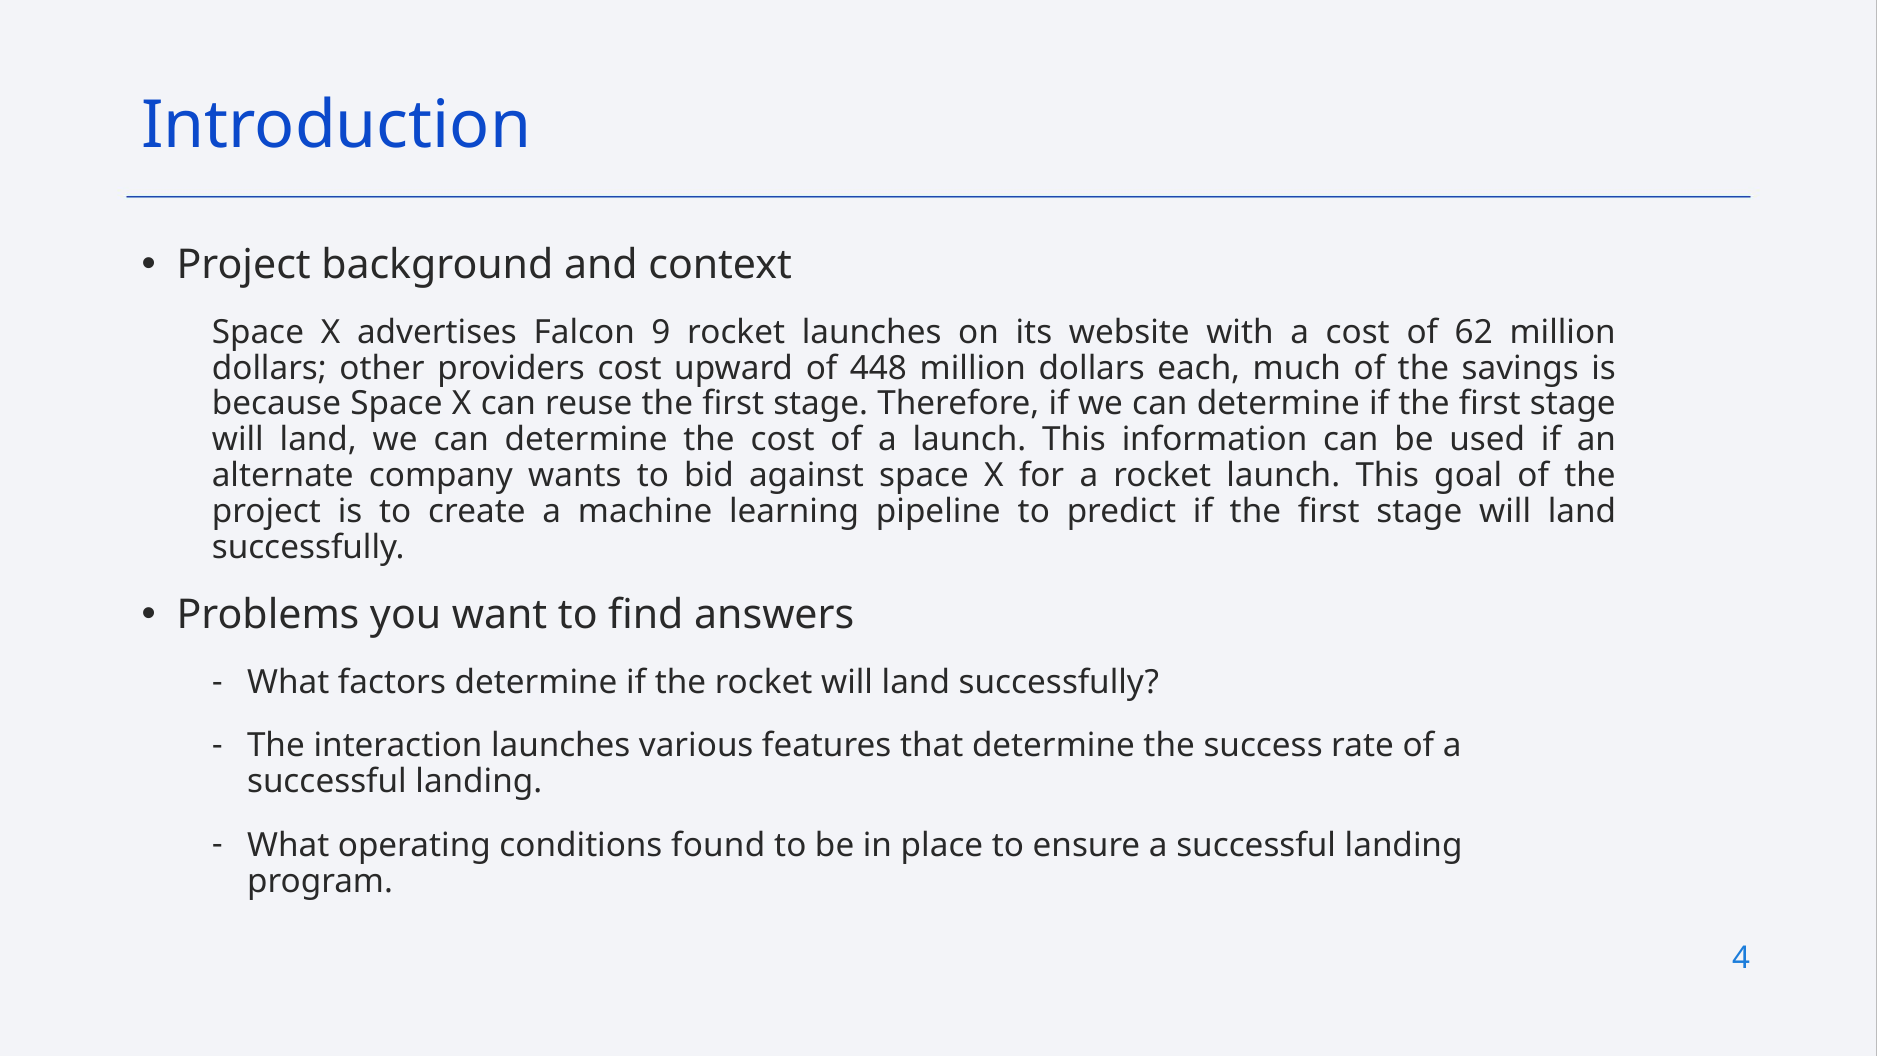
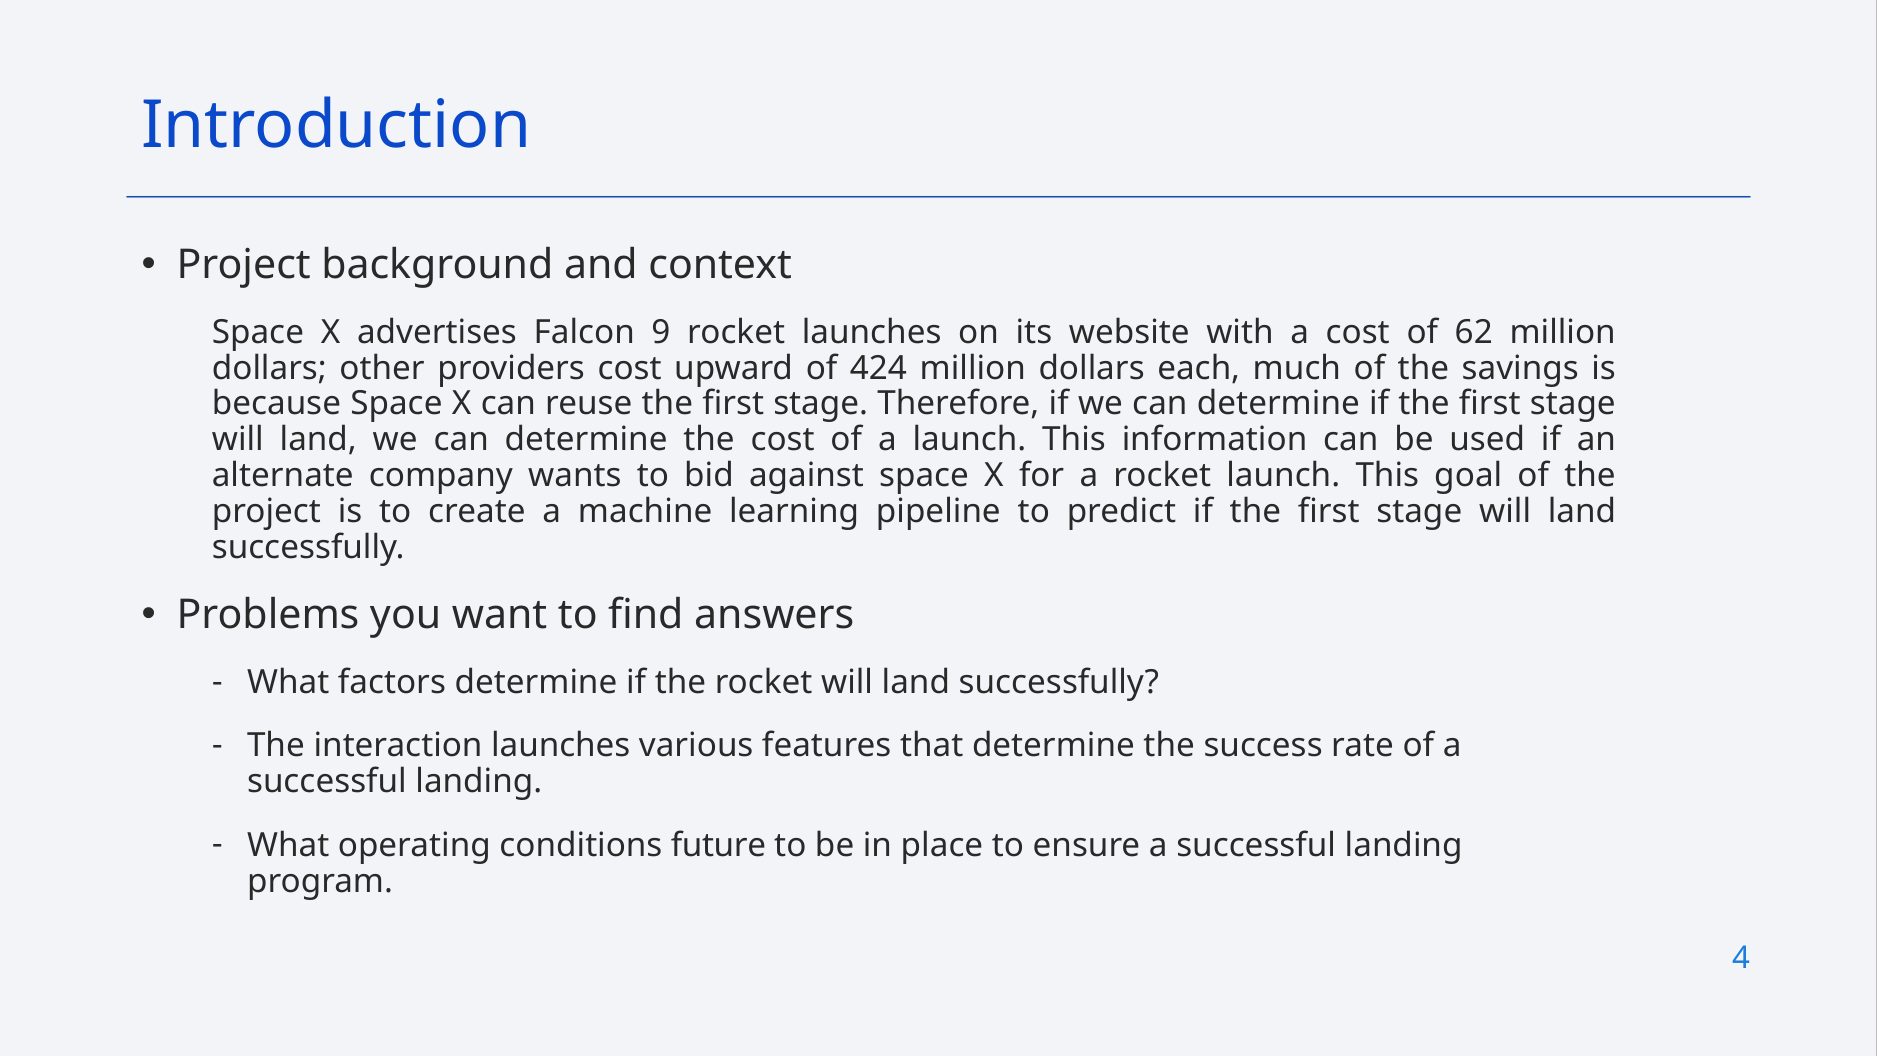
448: 448 -> 424
found: found -> future
